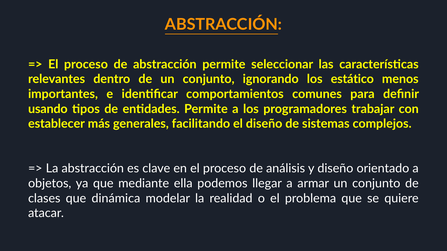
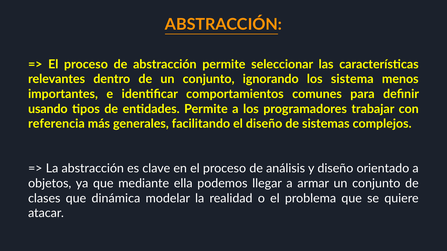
estático: estático -> sistema
establecer: establecer -> referencia
